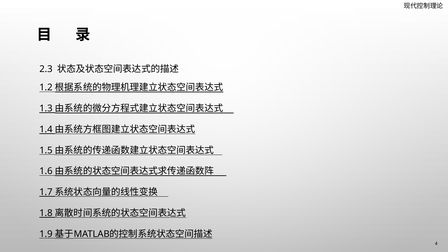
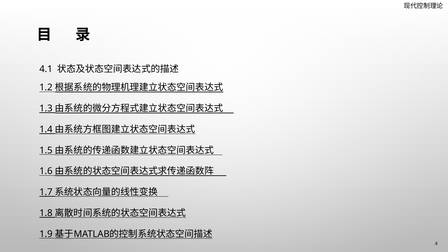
2.3: 2.3 -> 4.1
